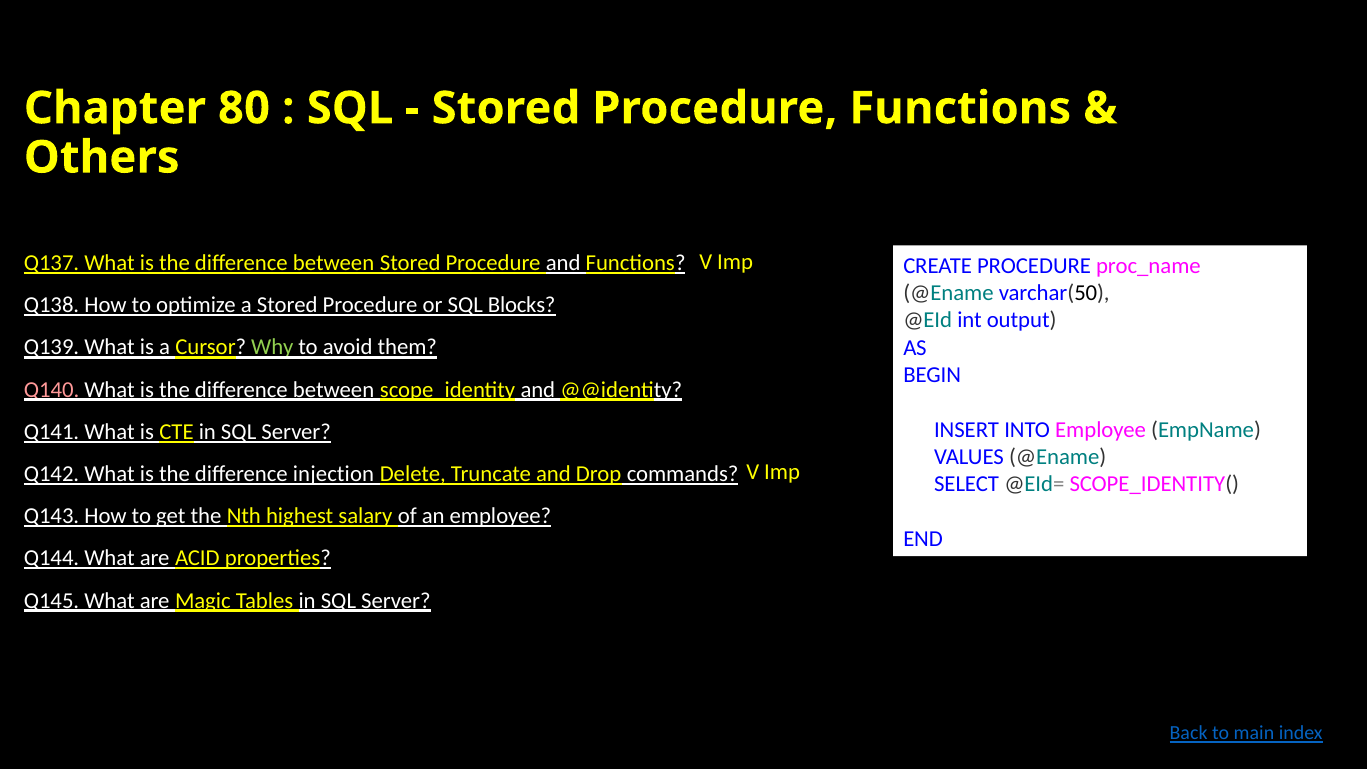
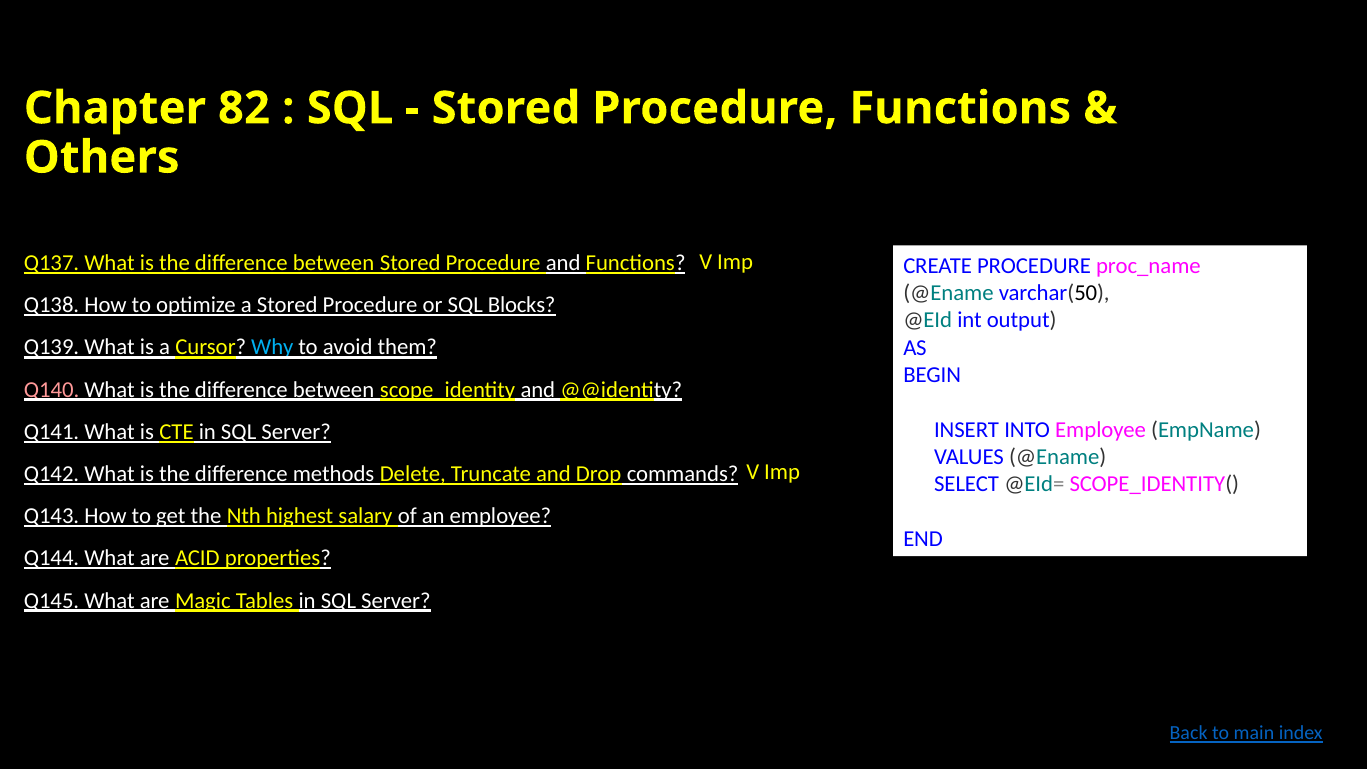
80: 80 -> 82
Why colour: light green -> light blue
injection: injection -> methods
